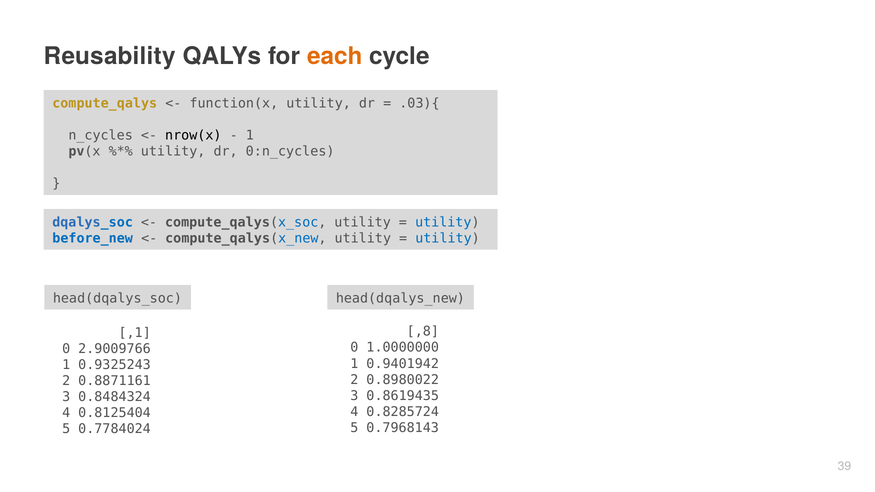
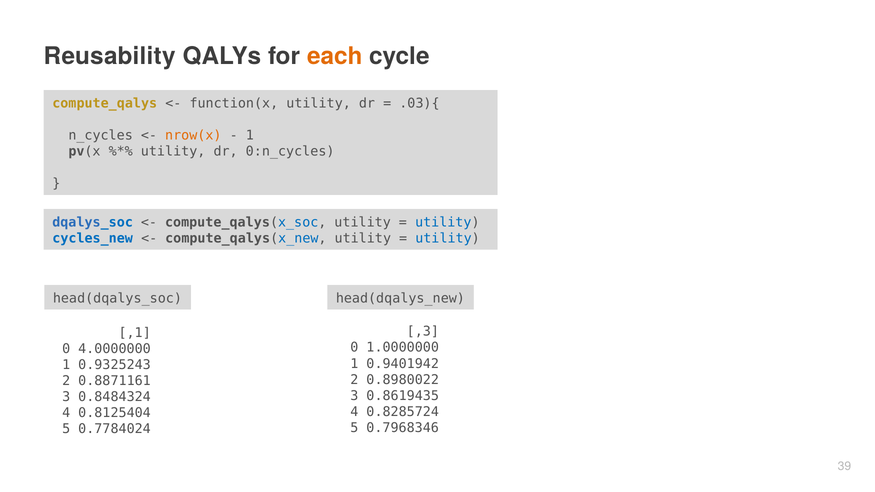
nrow(x colour: black -> orange
before_new: before_new -> cycles_new
,8: ,8 -> ,3
2.9009766: 2.9009766 -> 4.0000000
0.7968143: 0.7968143 -> 0.7968346
